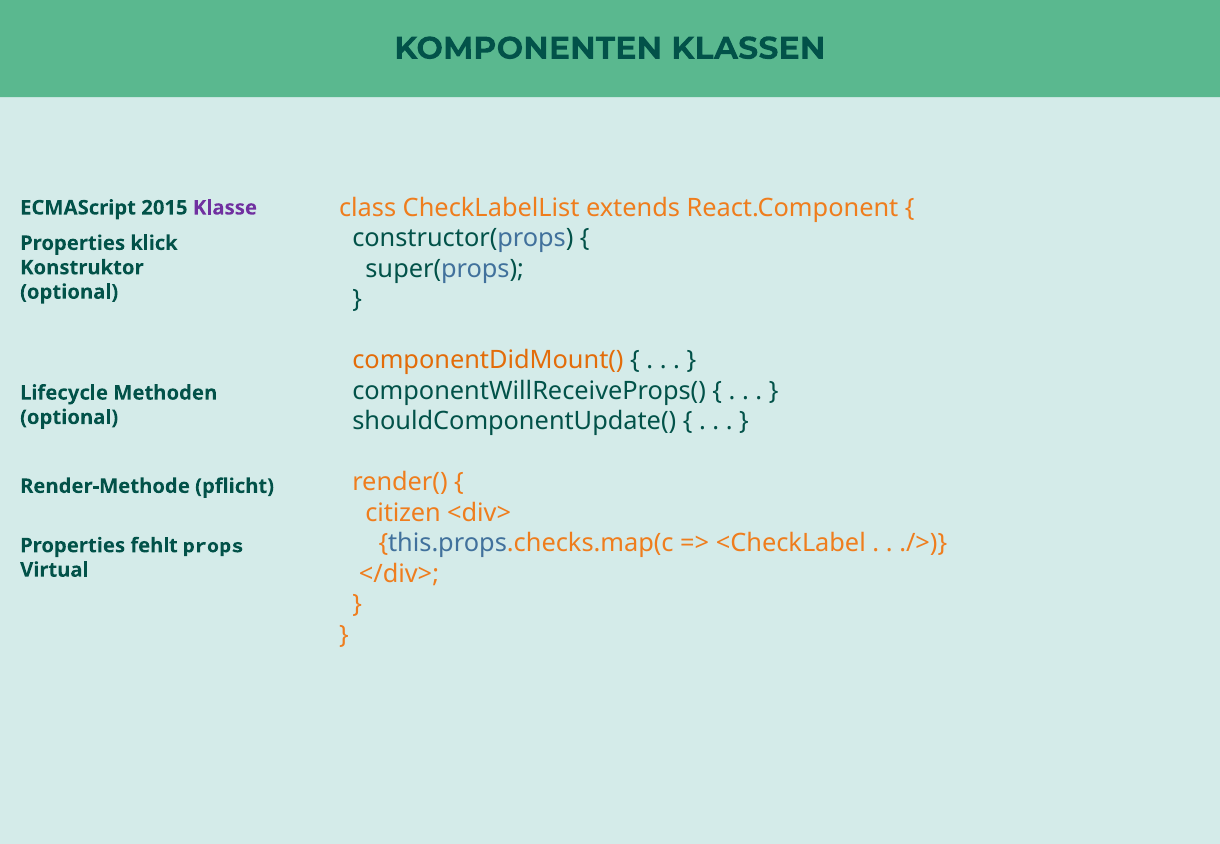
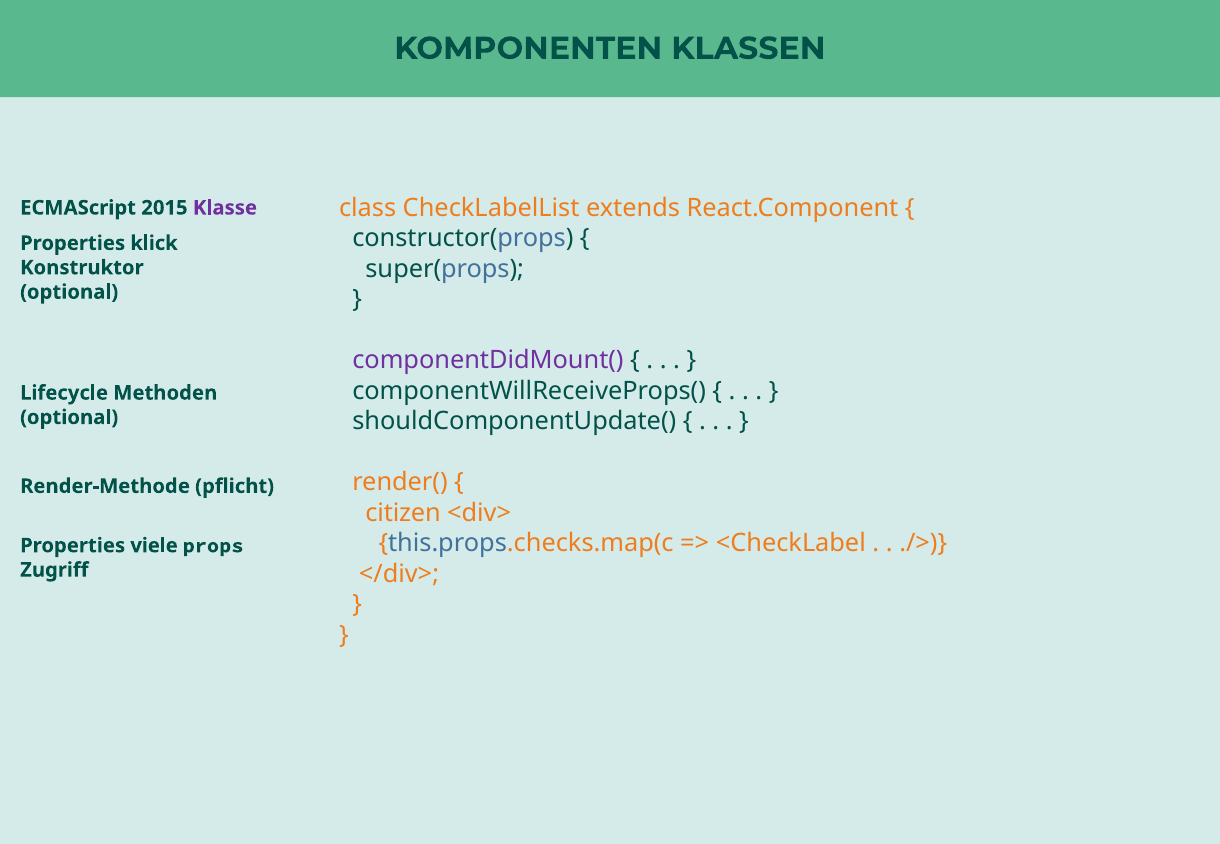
componentDidMount( colour: orange -> purple
fehlt: fehlt -> viele
Virtual: Virtual -> Zugriff
